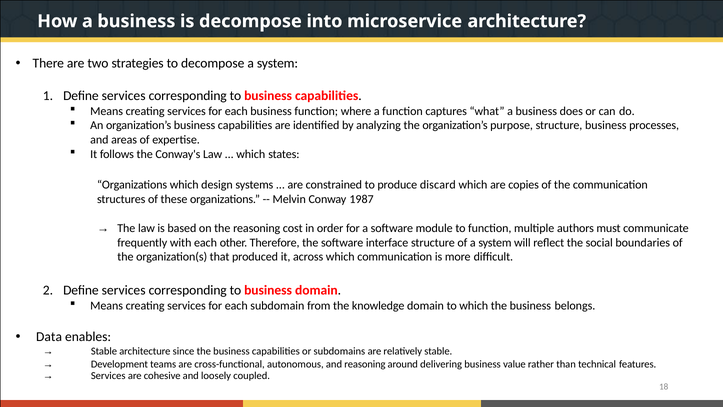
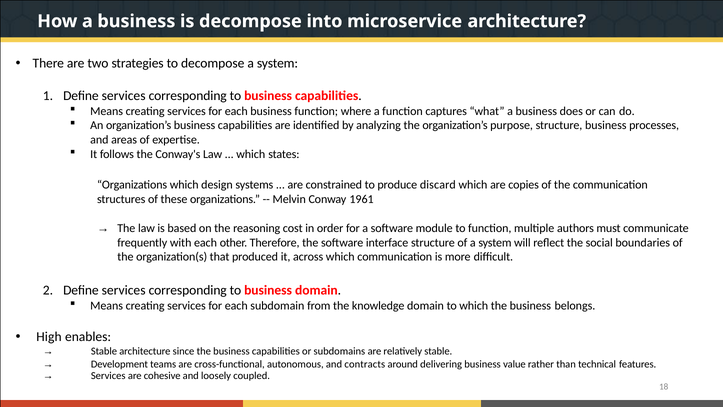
1987: 1987 -> 1961
Data: Data -> High
and reasoning: reasoning -> contracts
